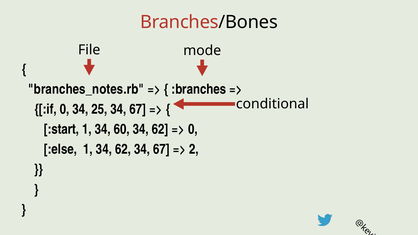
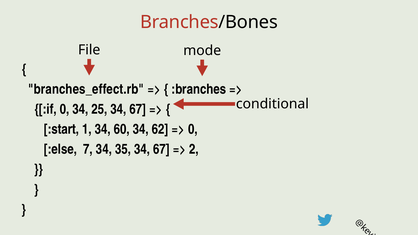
branches_notes.rb: branches_notes.rb -> branches_effect.rb
:else 1: 1 -> 7
62 at (123, 149): 62 -> 35
